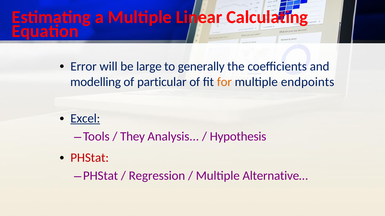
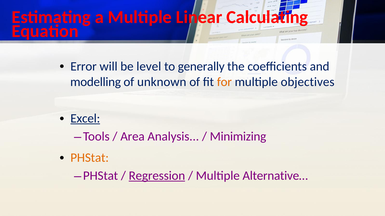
large: large -> level
particular: particular -> unknown
endpoints: endpoints -> objectives
They: They -> Area
Hypothesis: Hypothesis -> Minimizing
PHStat at (90, 158) colour: red -> orange
Regression underline: none -> present
